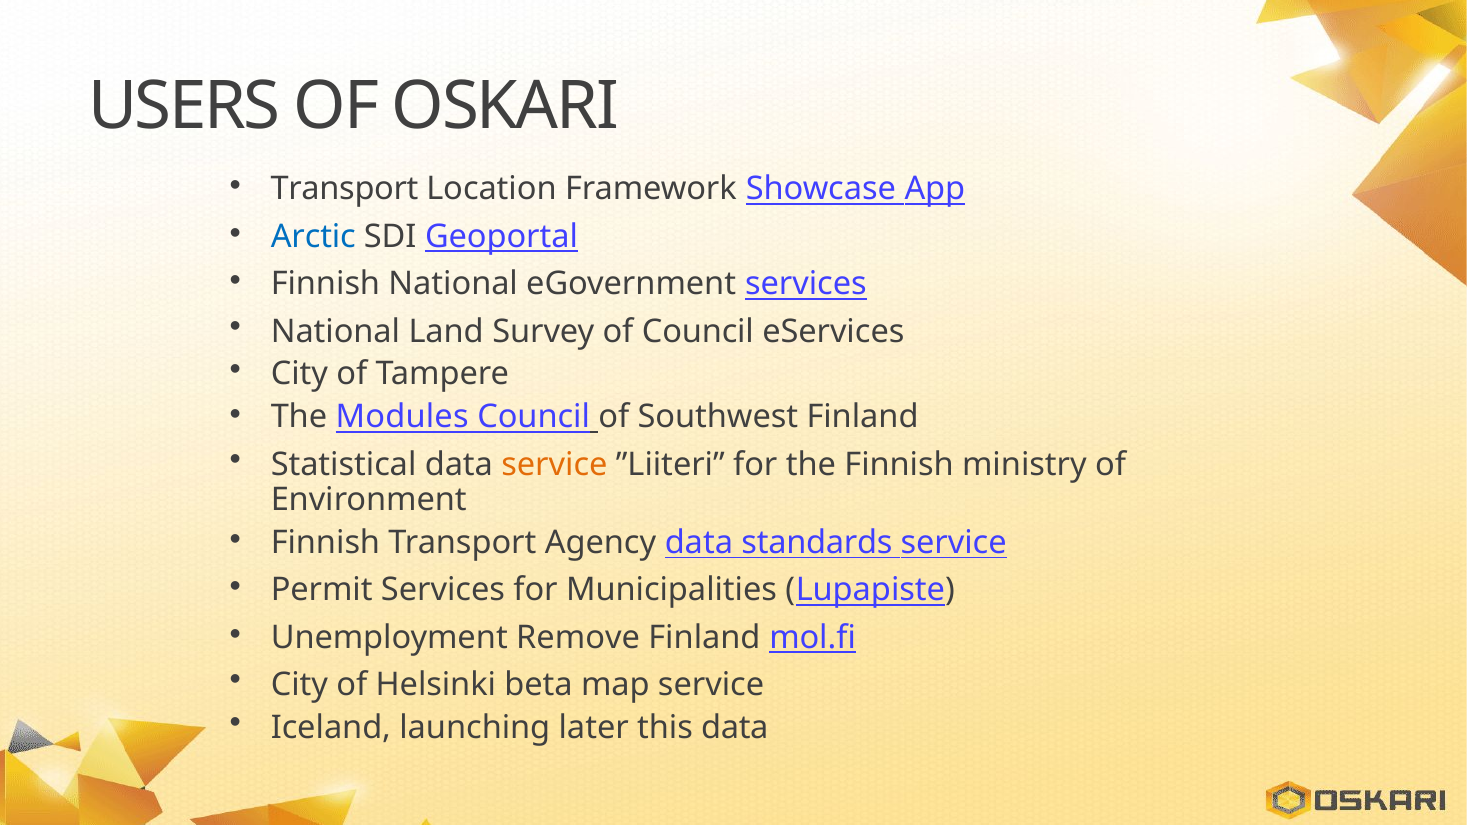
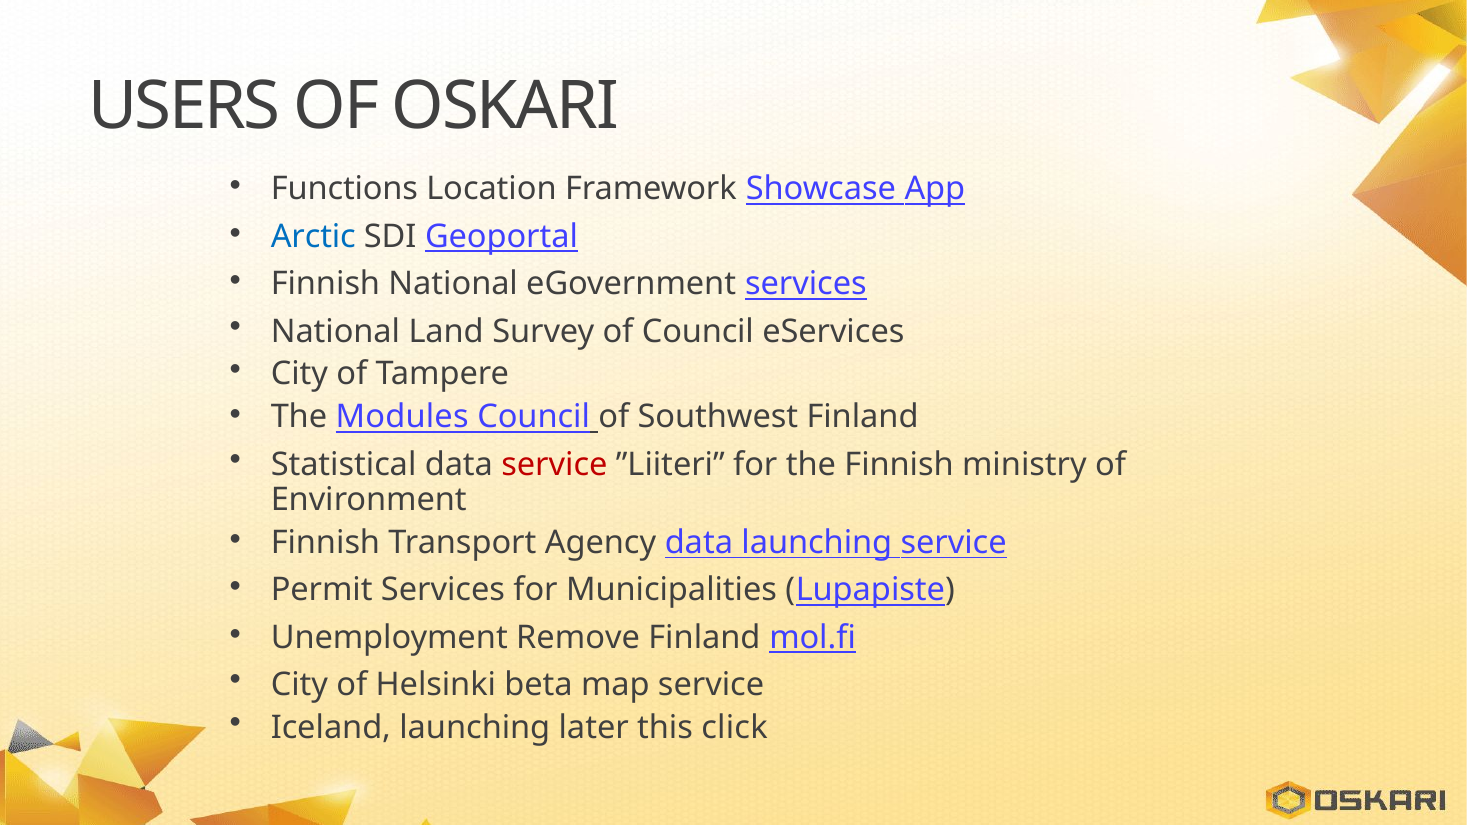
Transport at (345, 189): Transport -> Functions
service at (554, 465) colour: orange -> red
data standards: standards -> launching
this data: data -> click
